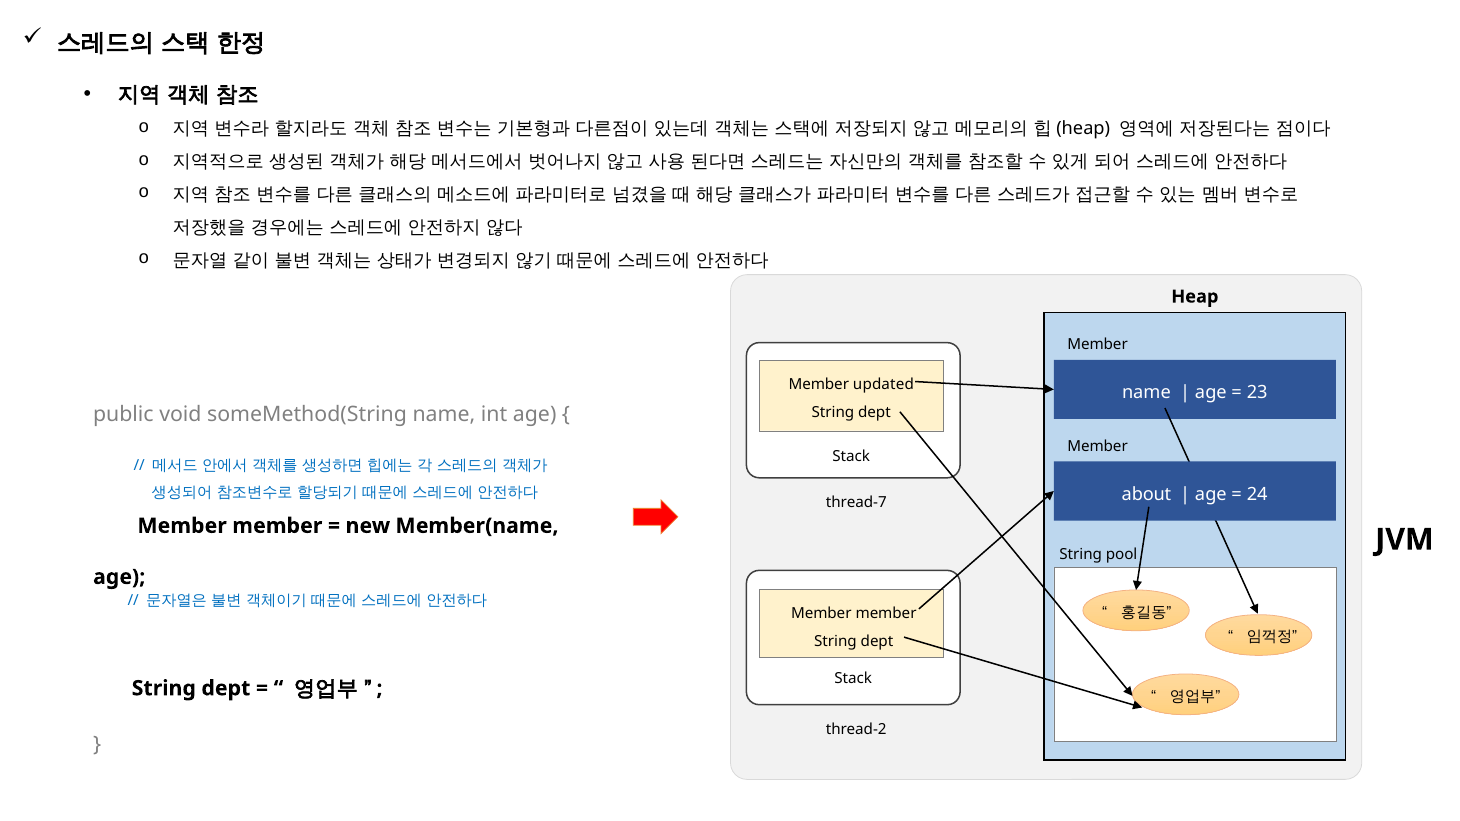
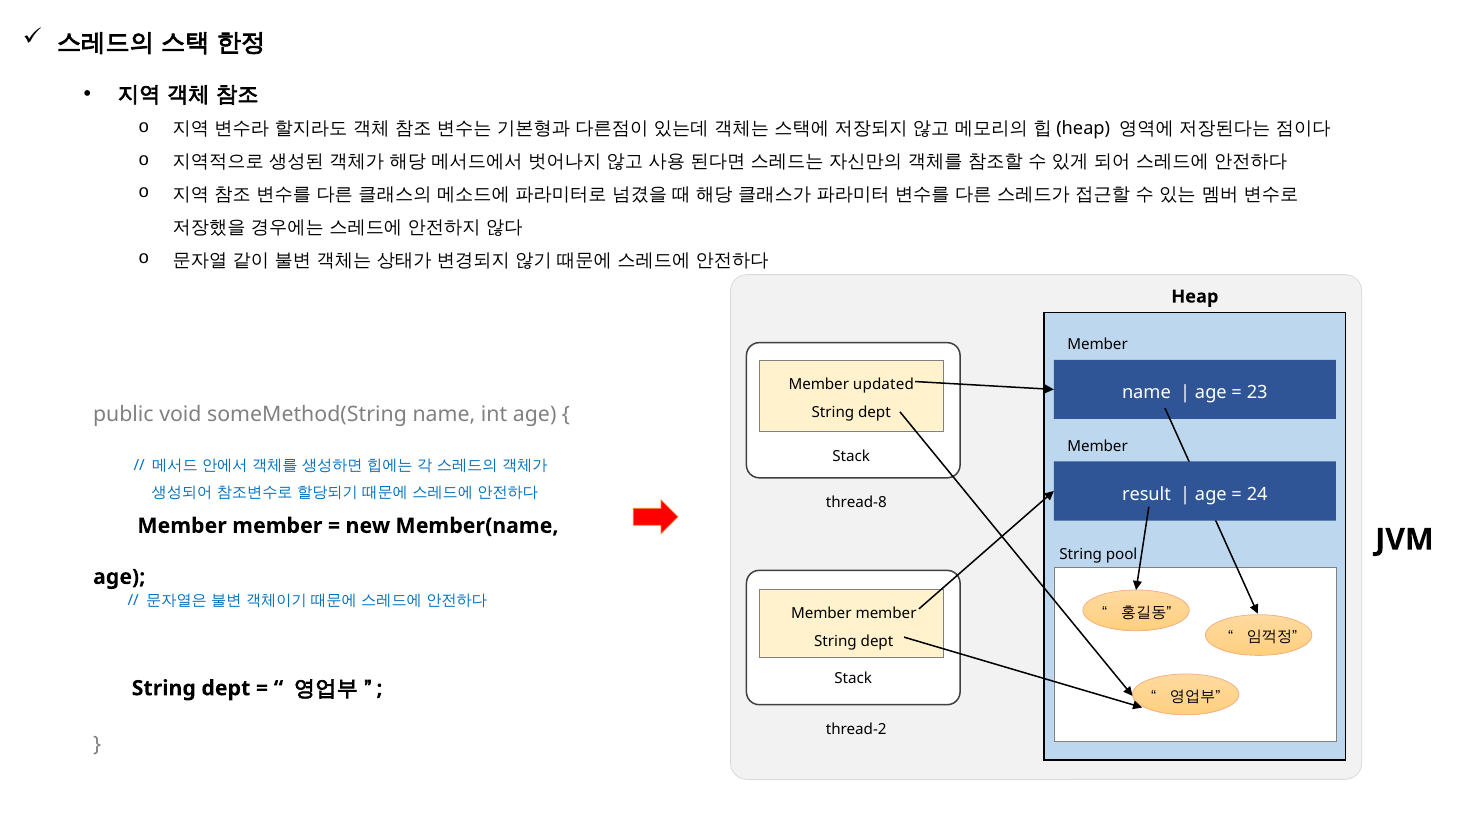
about: about -> result
thread-7: thread-7 -> thread-8
